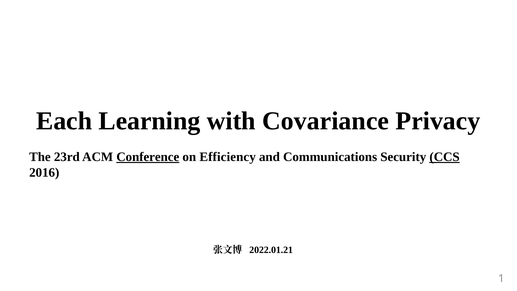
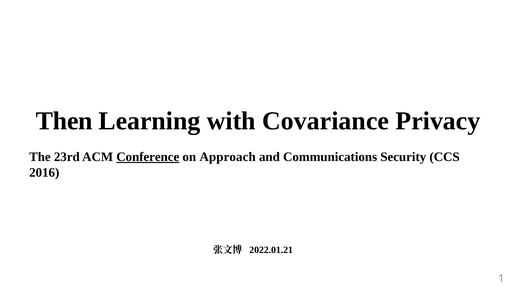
Each: Each -> Then
Efficiency: Efficiency -> Approach
CCS underline: present -> none
